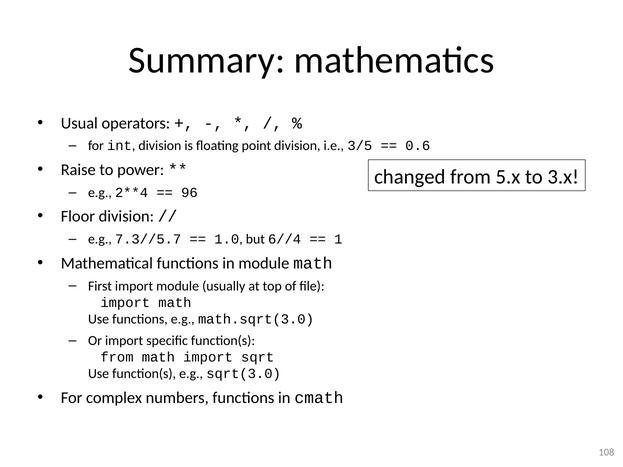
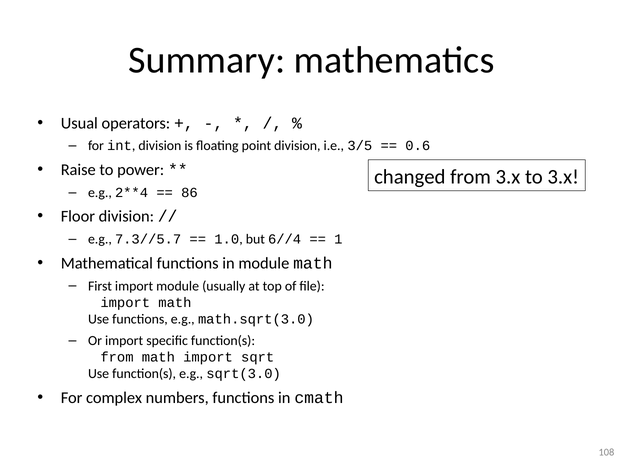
from 5.x: 5.x -> 3.x
96: 96 -> 86
